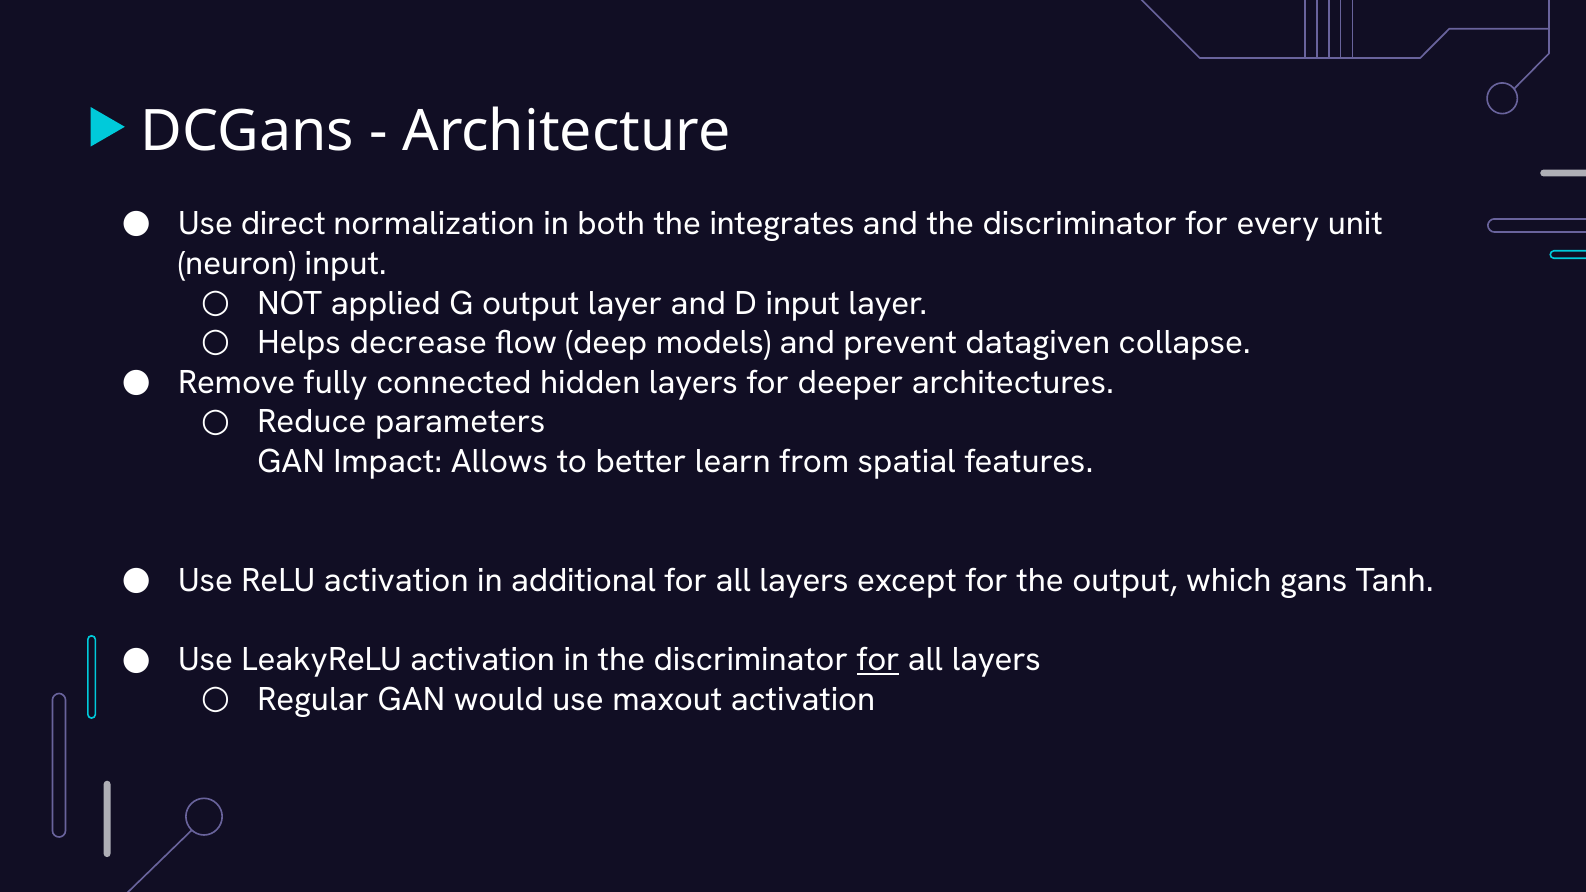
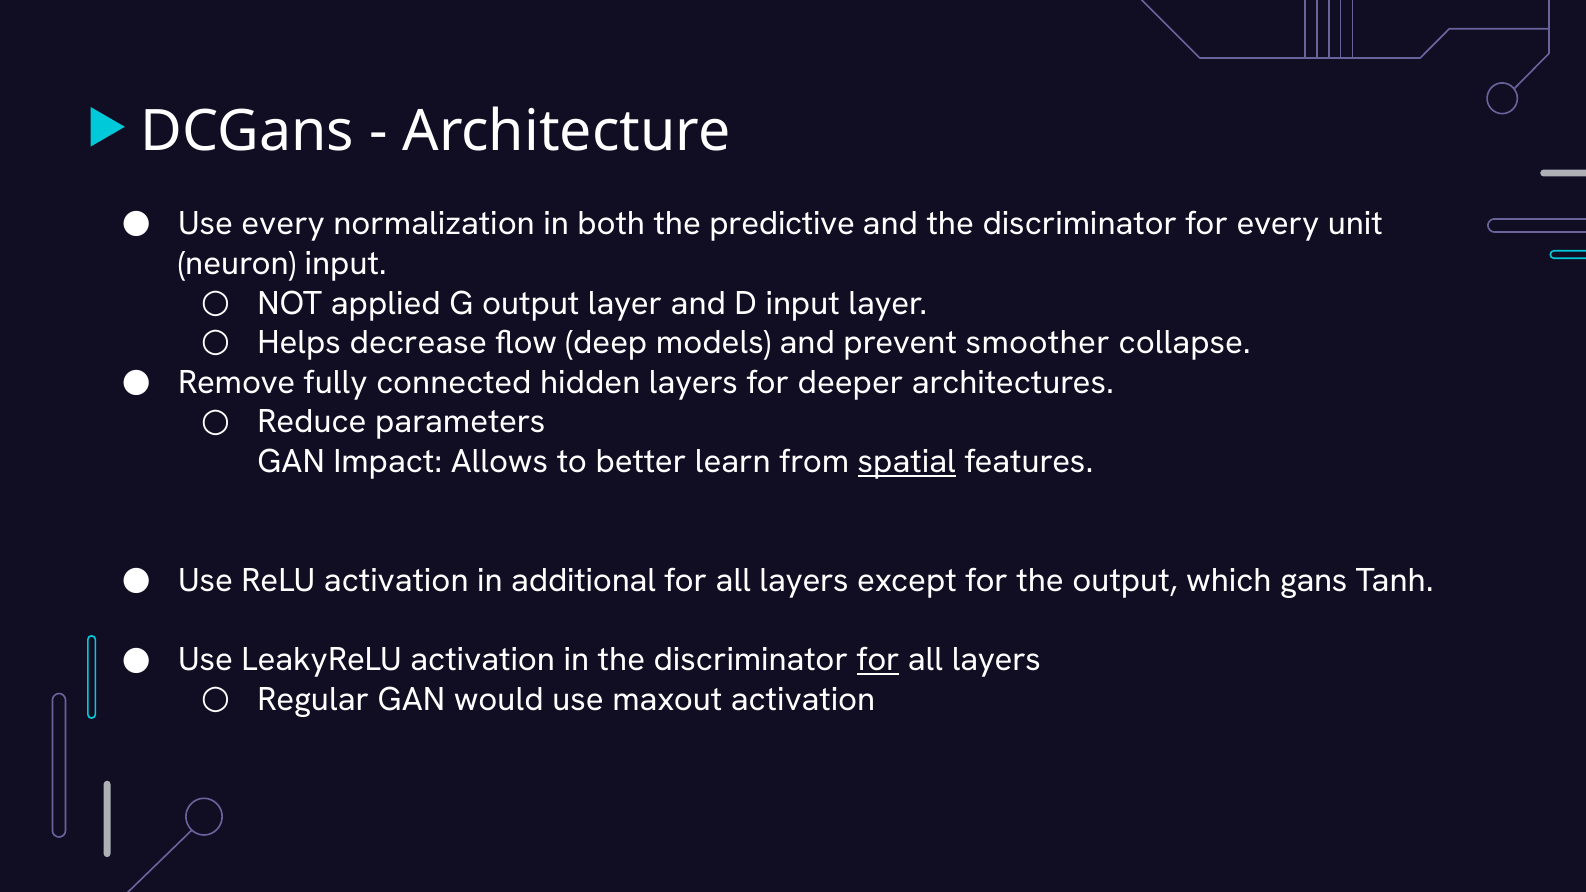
Use direct: direct -> every
integrates: integrates -> predictive
datagiven: datagiven -> smoother
spatial underline: none -> present
